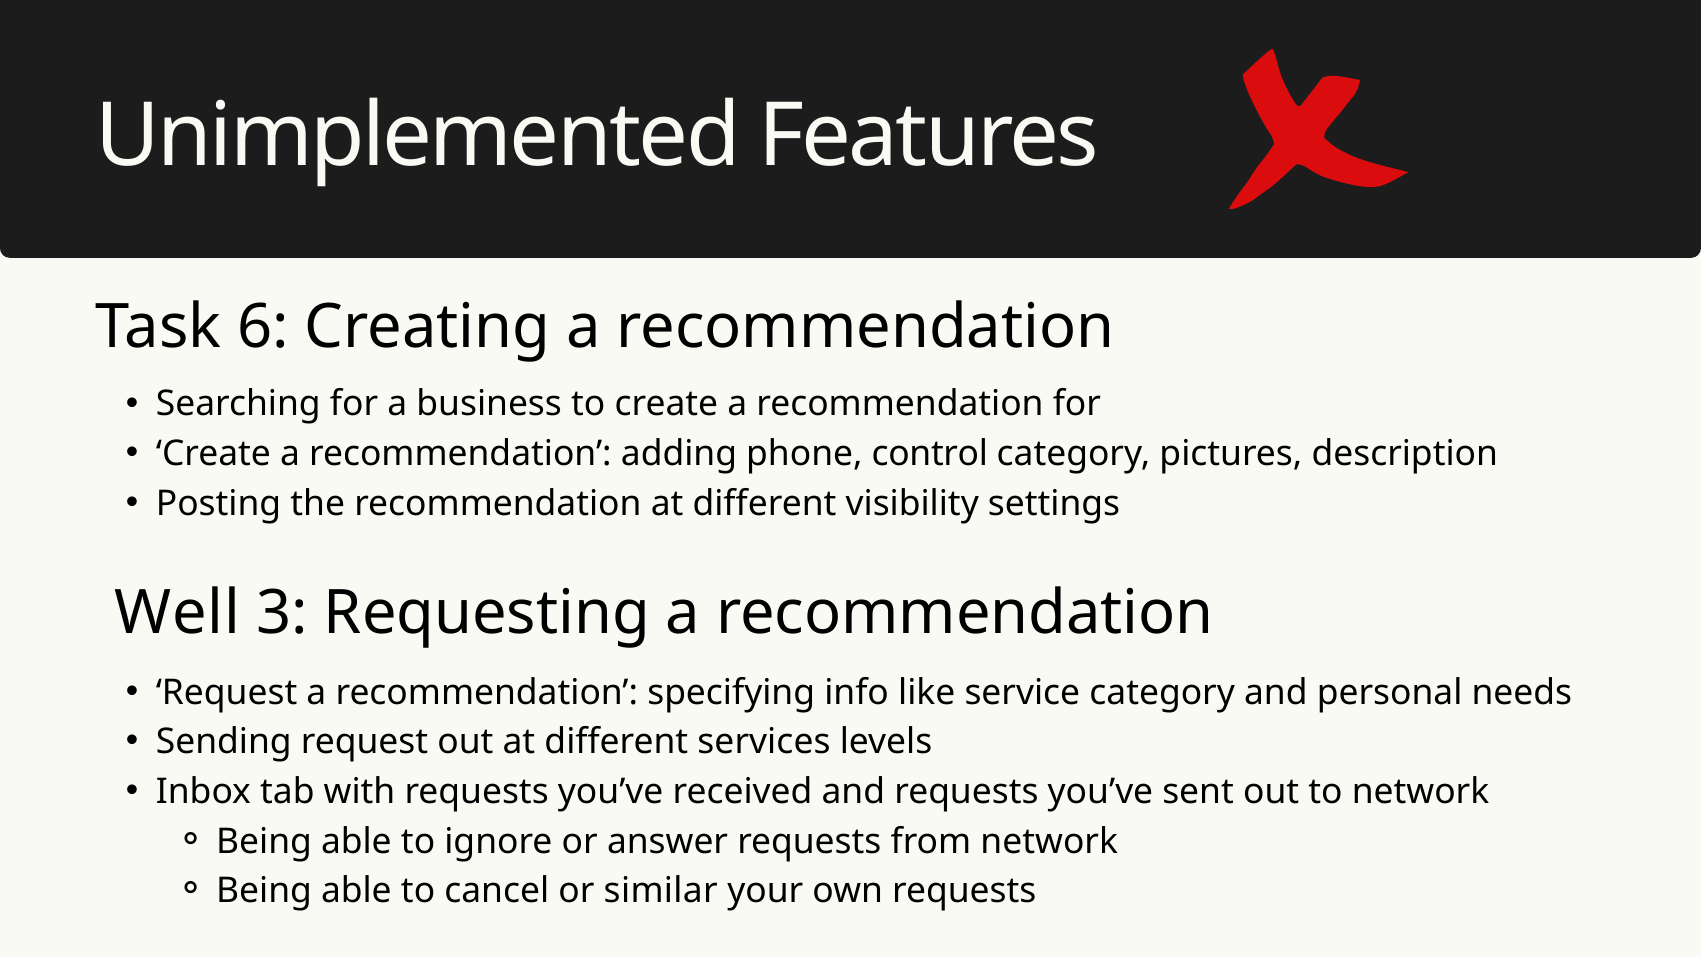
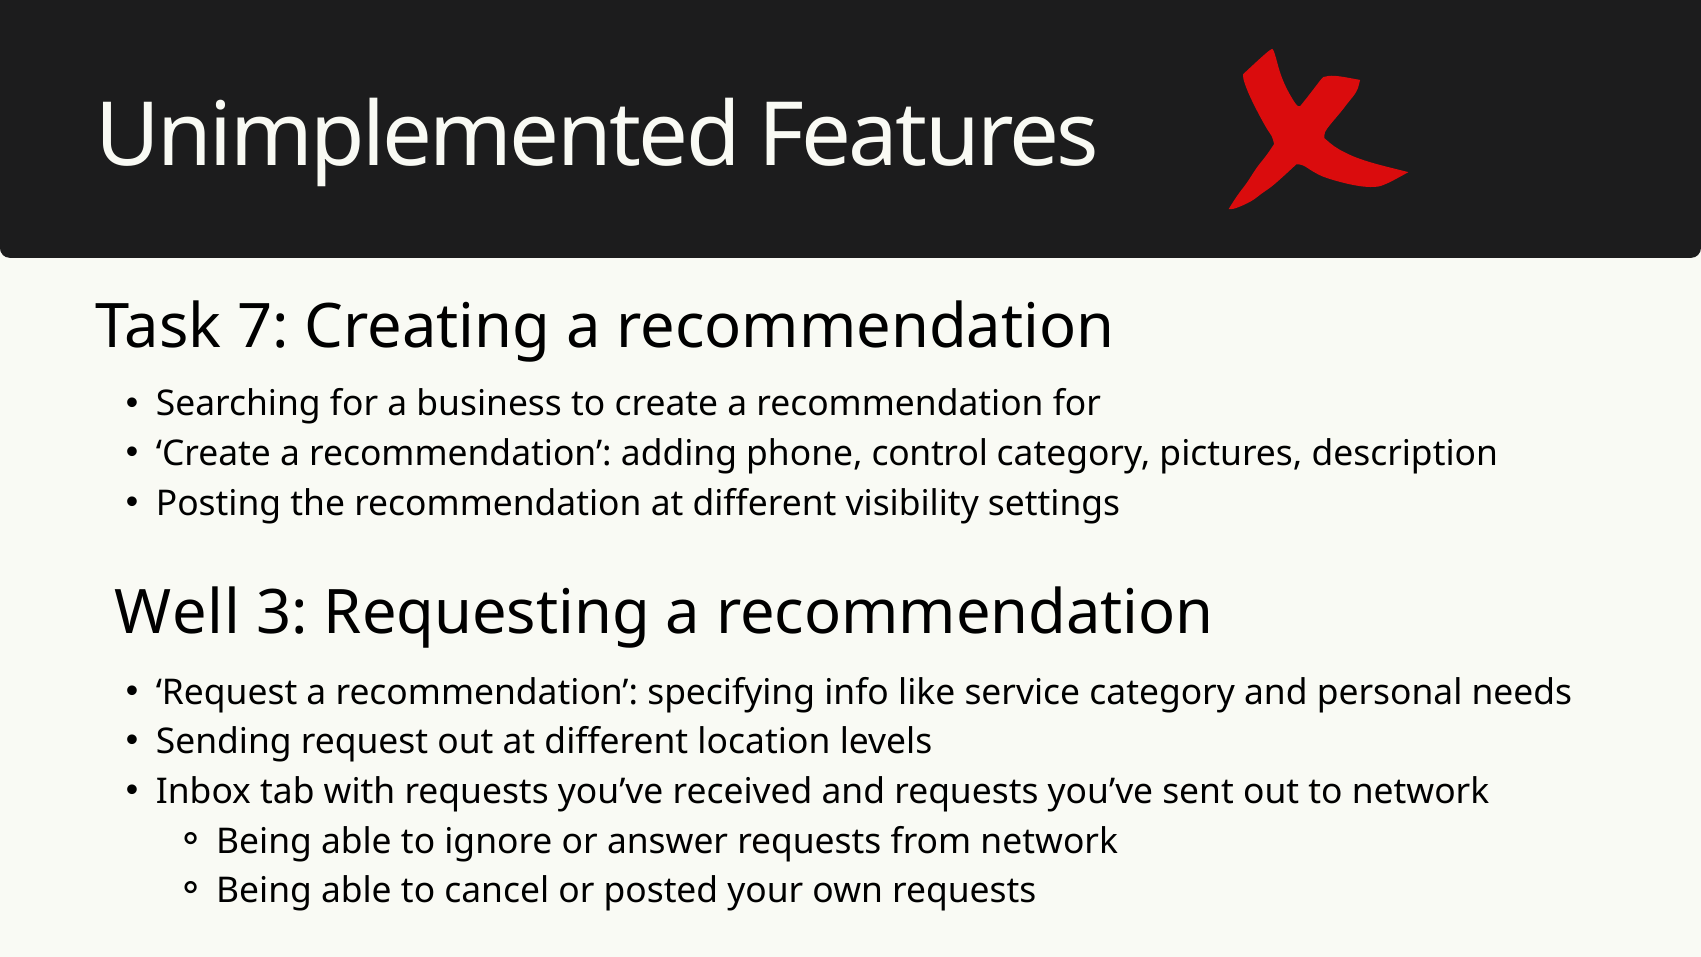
6: 6 -> 7
services: services -> location
similar: similar -> posted
